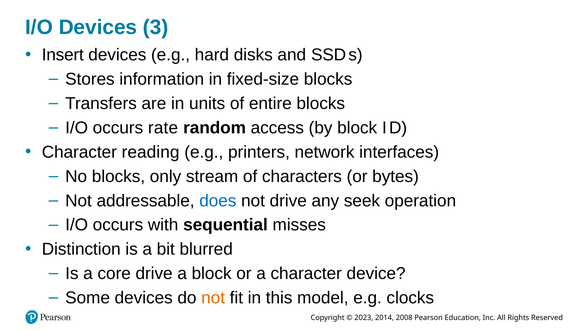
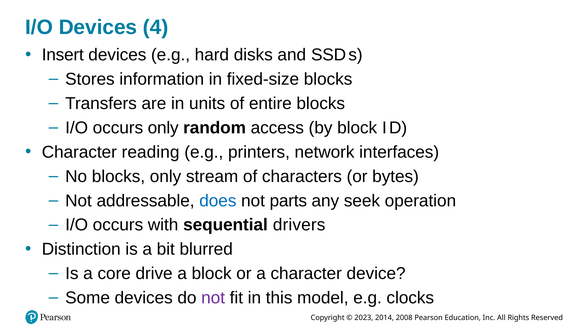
3: 3 -> 4
occurs rate: rate -> only
not drive: drive -> parts
misses: misses -> drivers
not at (213, 298) colour: orange -> purple
